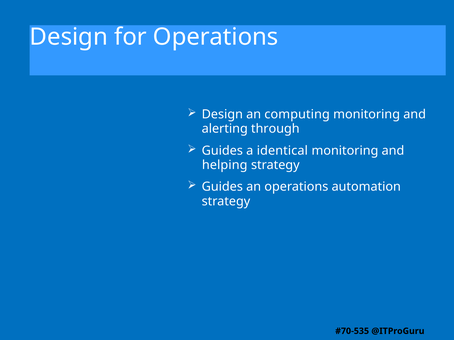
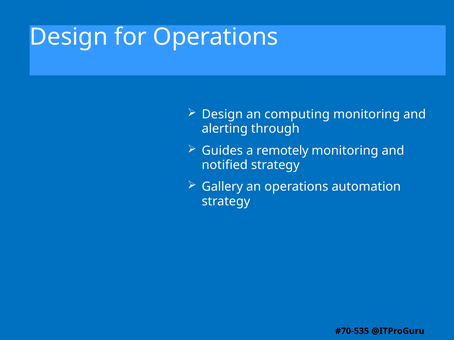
identical: identical -> remotely
helping: helping -> notified
Guides at (222, 187): Guides -> Gallery
